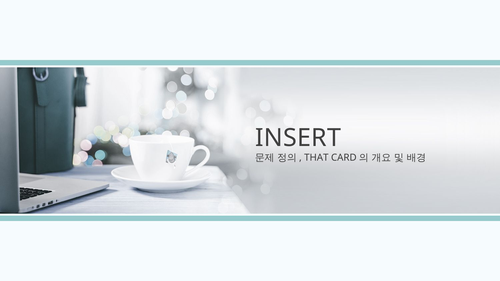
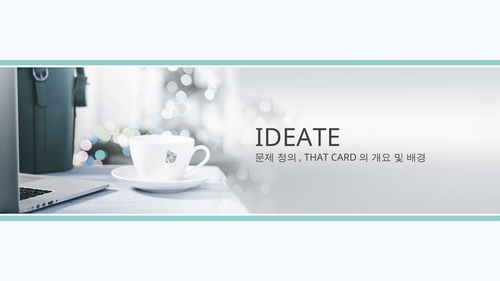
INSERT: INSERT -> IDEATE
